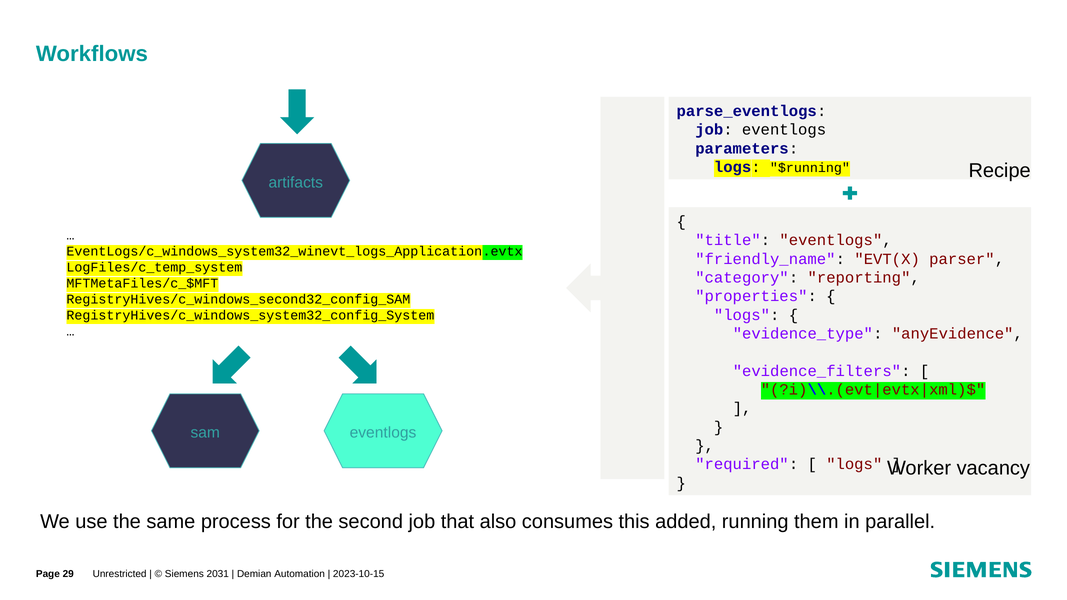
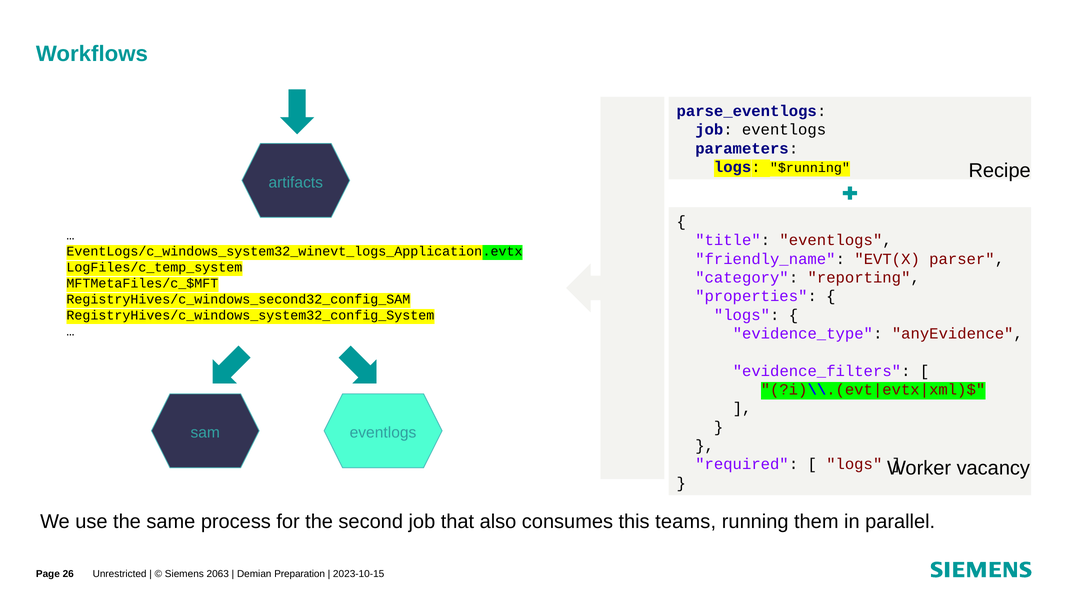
added: added -> teams
29: 29 -> 26
2031: 2031 -> 2063
Automation: Automation -> Preparation
